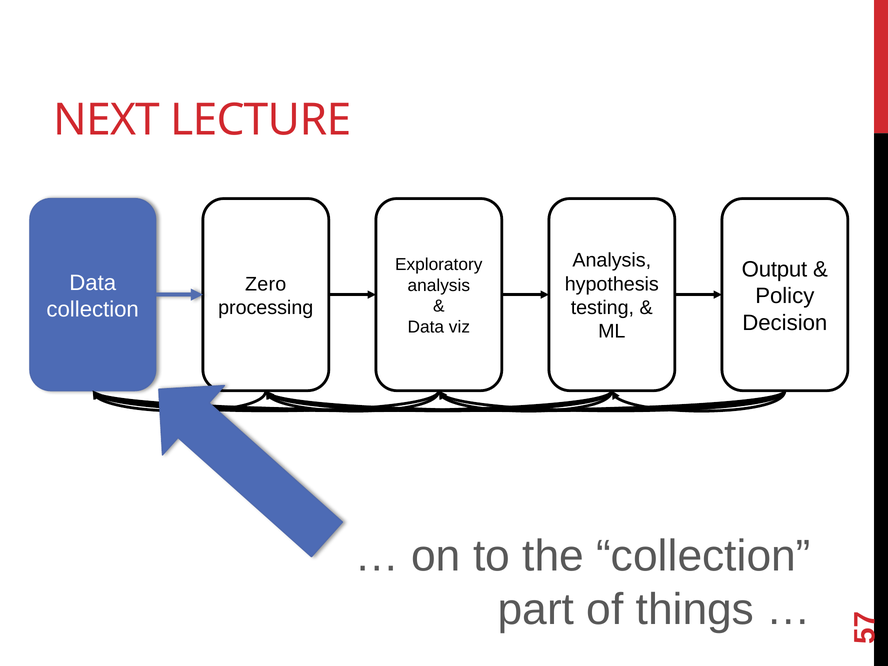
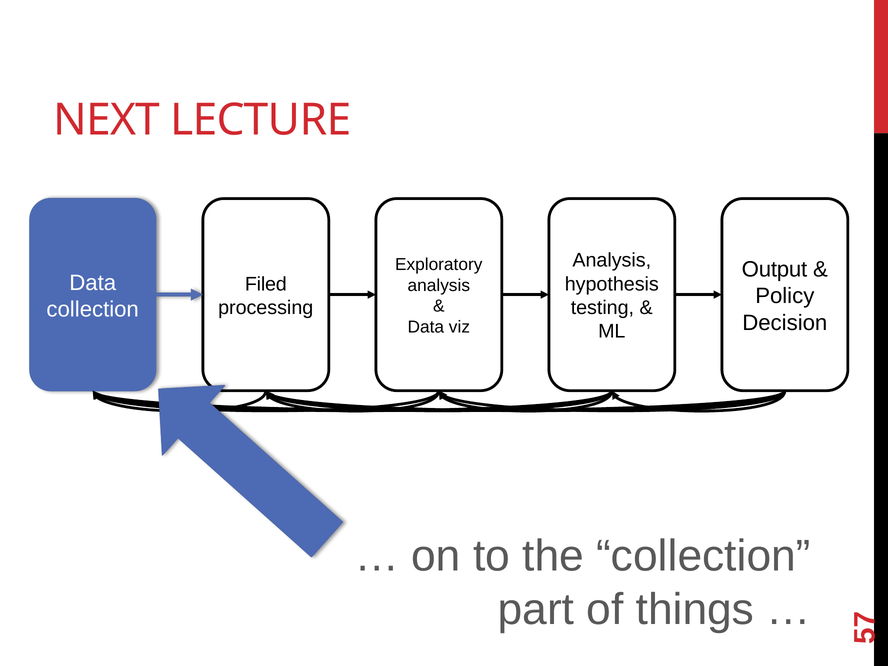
Zero: Zero -> Filed
